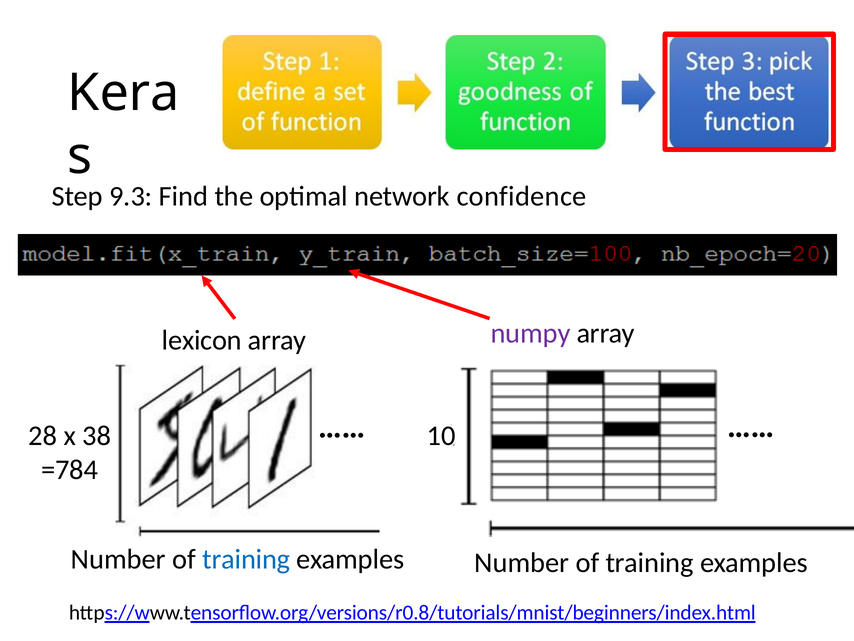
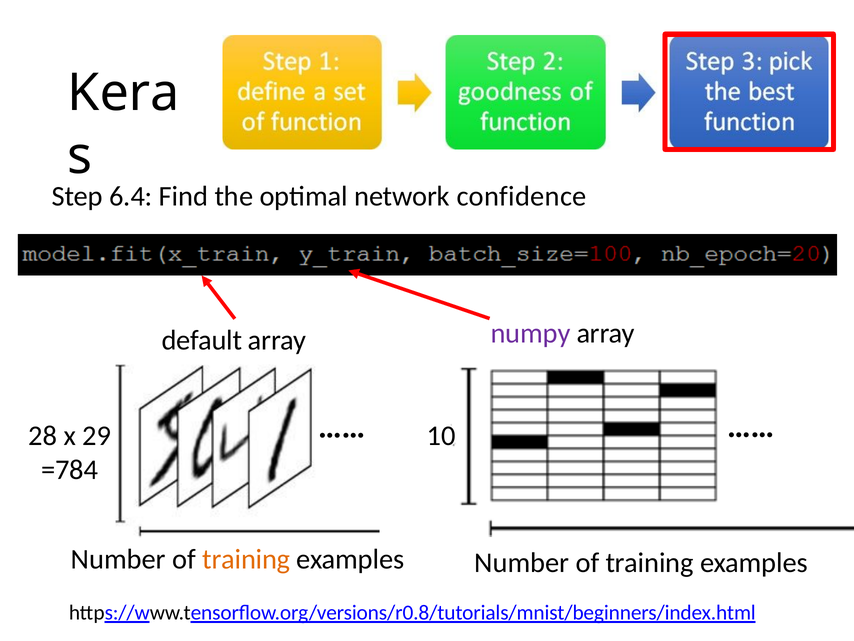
9.3: 9.3 -> 6.4
lexicon: lexicon -> default
38: 38 -> 29
training at (246, 559) colour: blue -> orange
